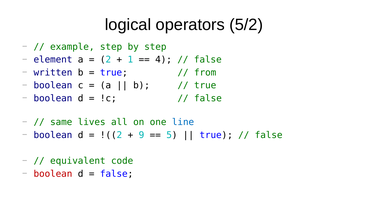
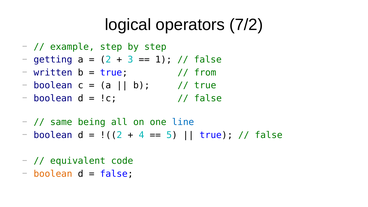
5/2: 5/2 -> 7/2
element: element -> getting
1: 1 -> 3
4: 4 -> 1
lives: lives -> being
9: 9 -> 4
boolean at (53, 174) colour: red -> orange
